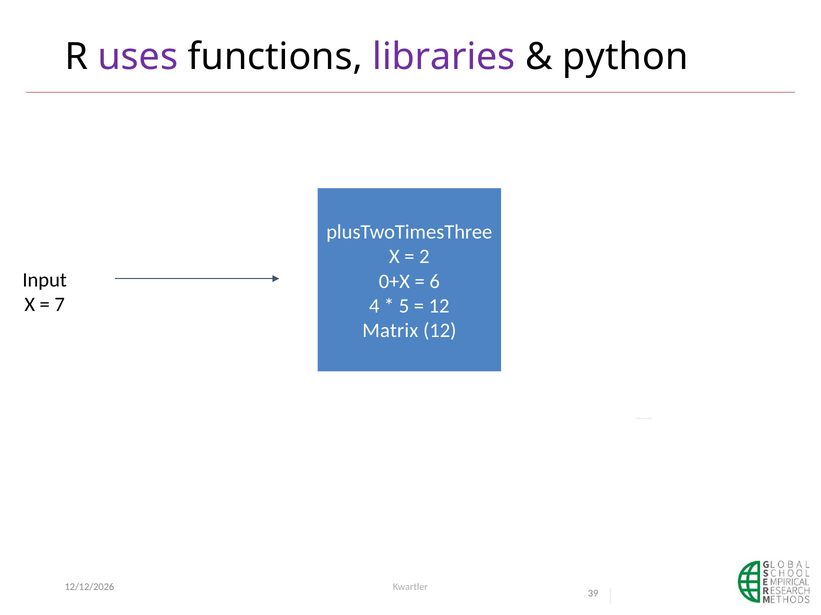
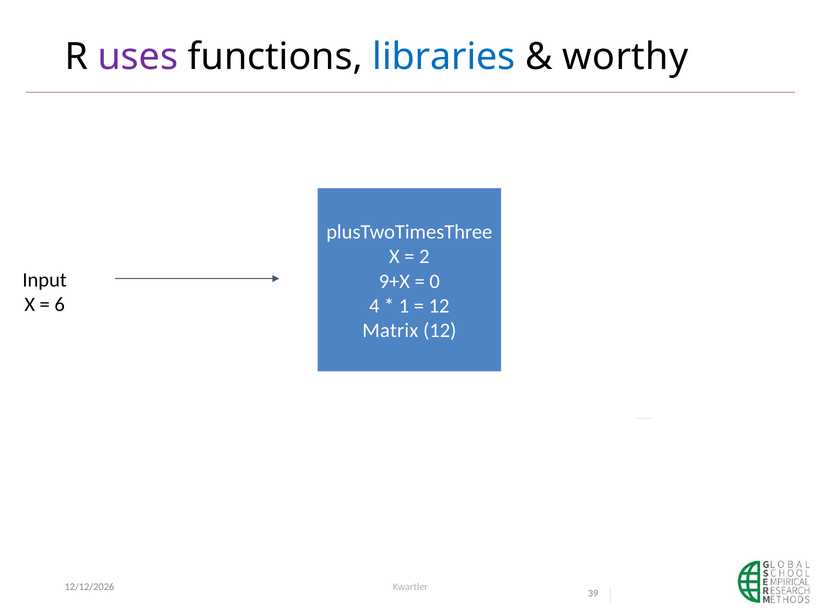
libraries colour: purple -> blue
python: python -> worthy
0+X: 0+X -> 9+X
6: 6 -> 0
7: 7 -> 6
5: 5 -> 1
